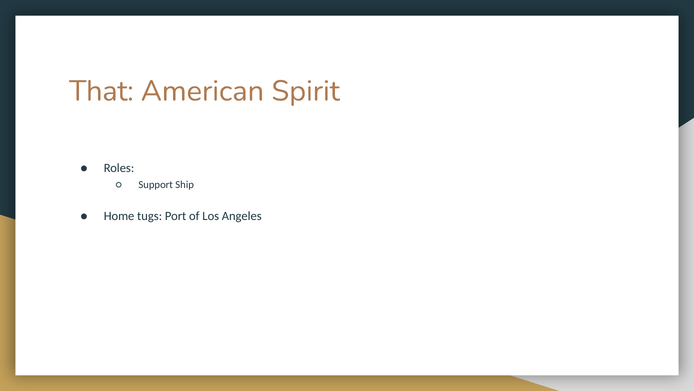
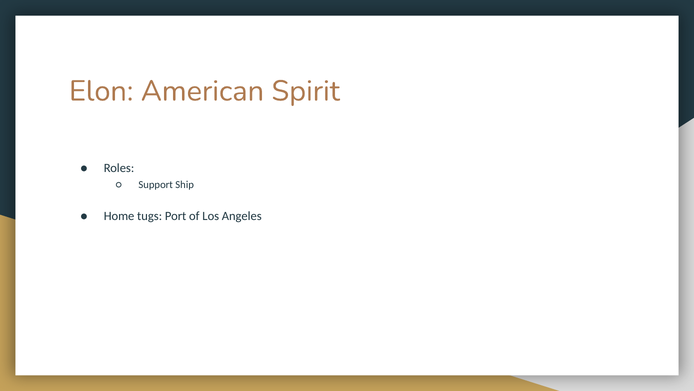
That: That -> Elon
